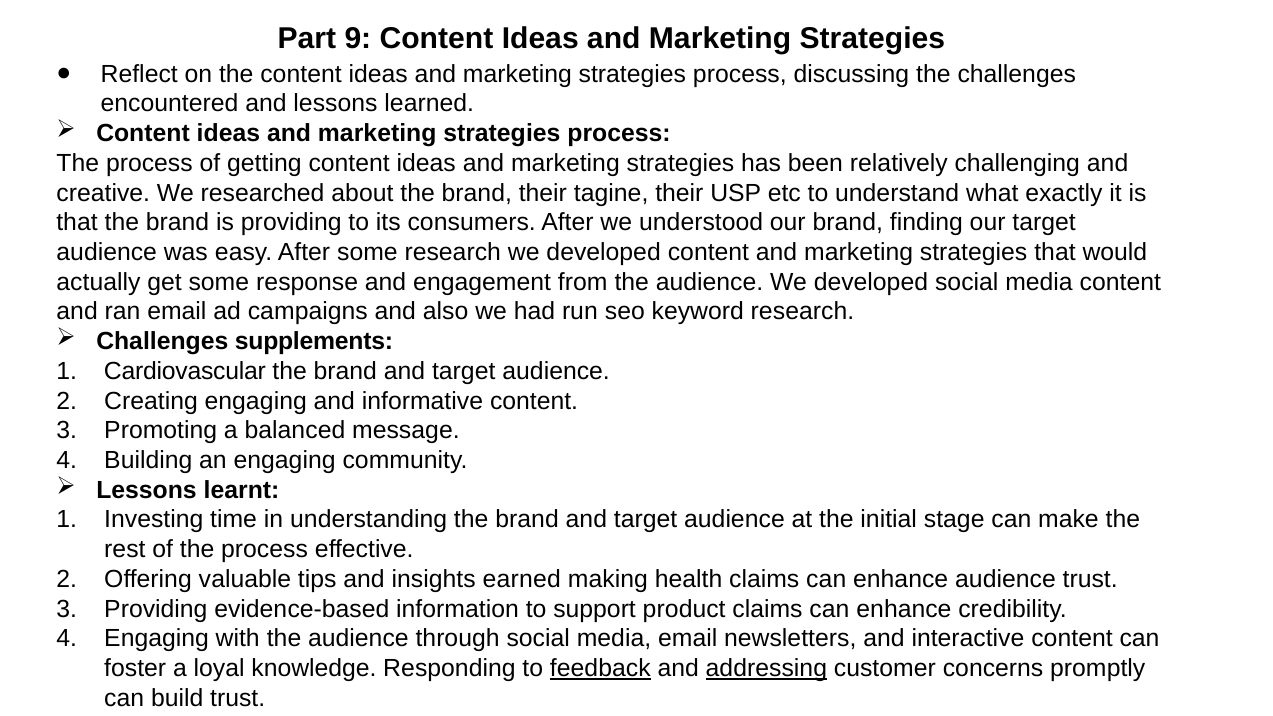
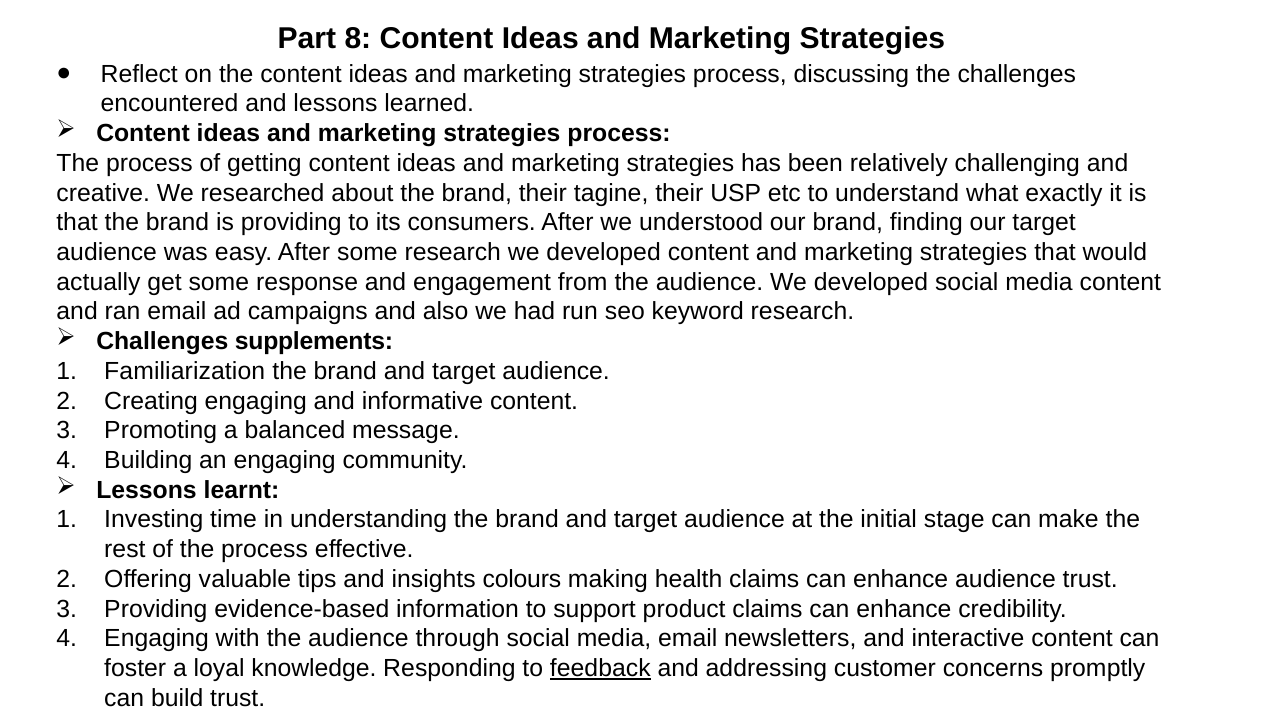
9: 9 -> 8
Cardiovascular: Cardiovascular -> Familiarization
earned: earned -> colours
addressing underline: present -> none
